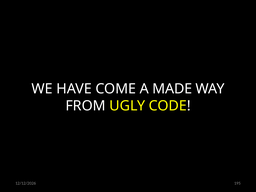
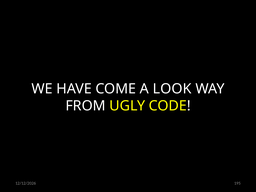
MADE: MADE -> LOOK
